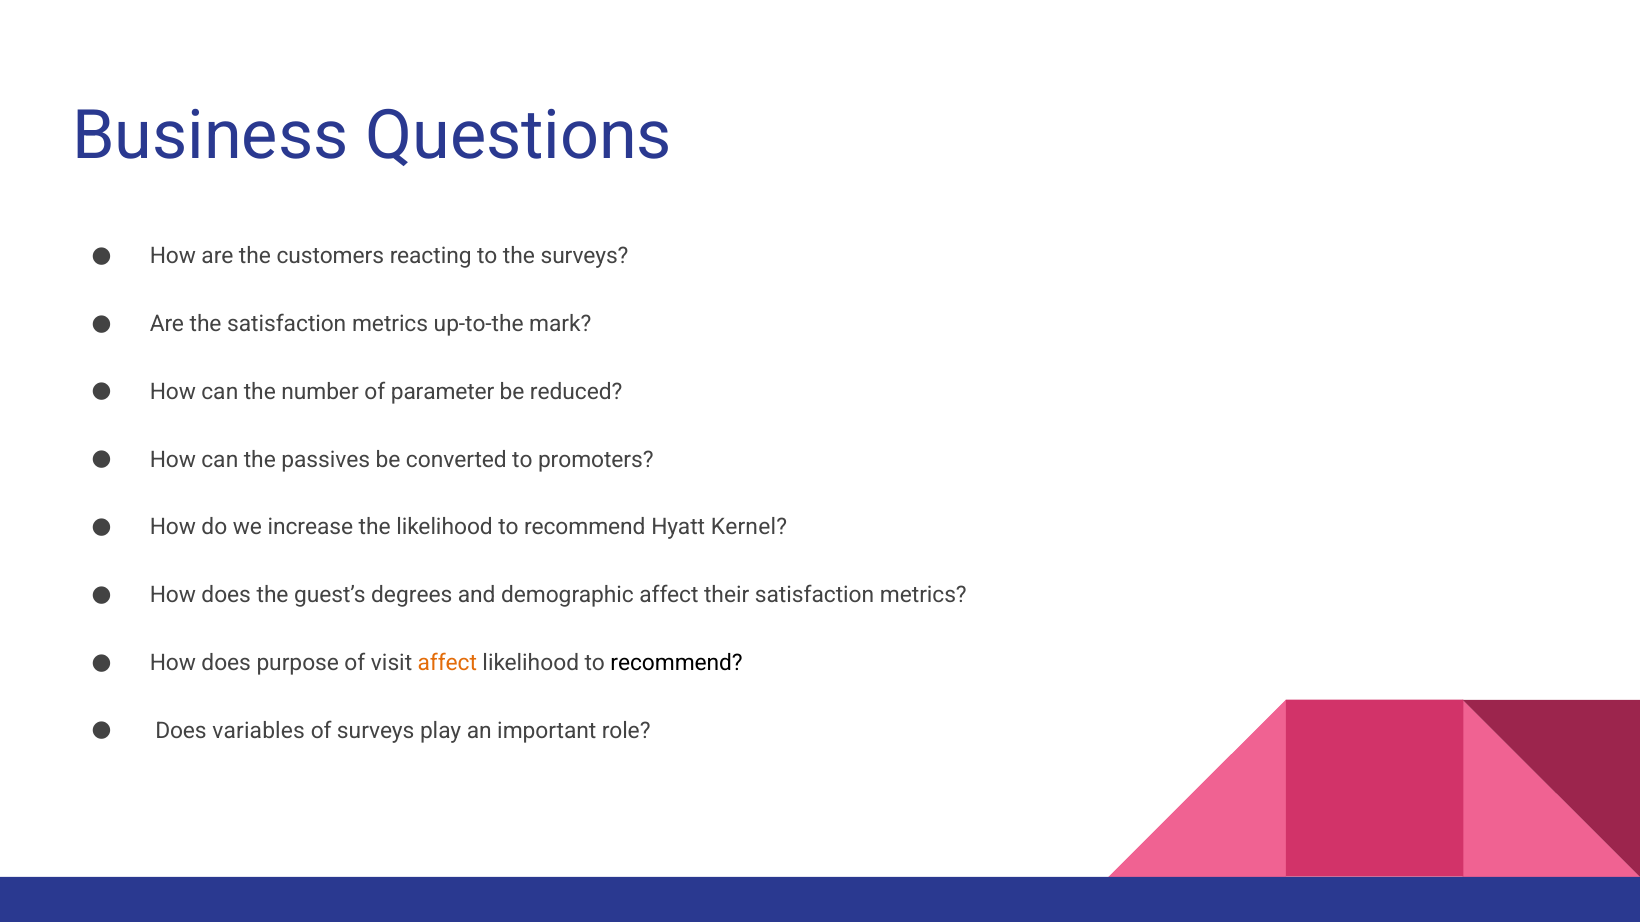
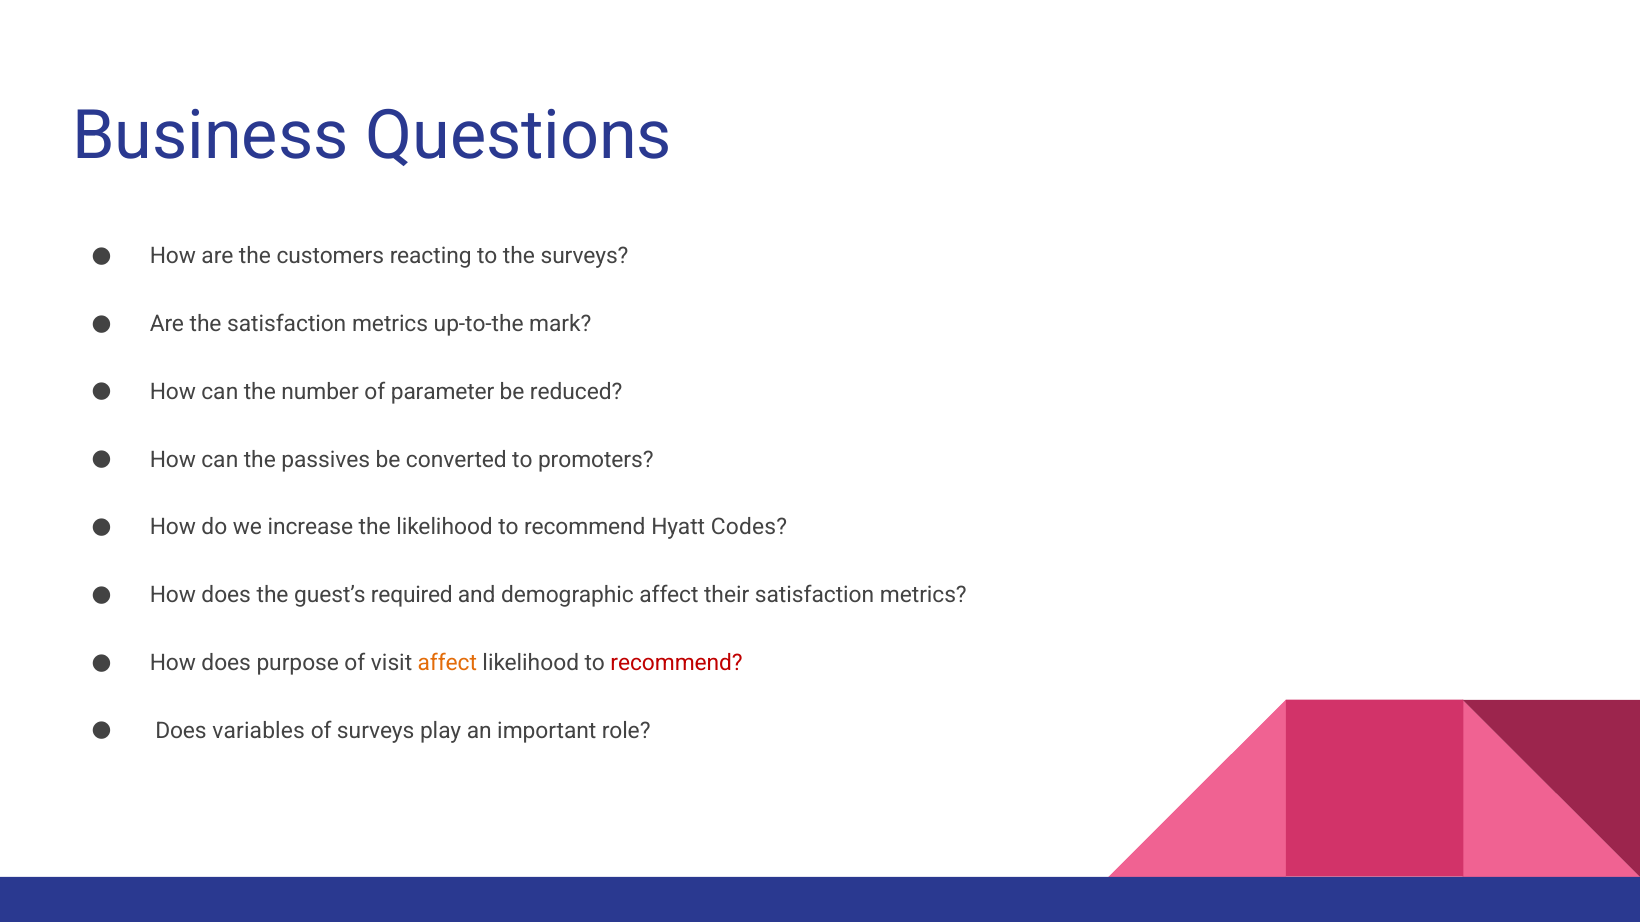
Kernel: Kernel -> Codes
degrees: degrees -> required
recommend at (677, 663) colour: black -> red
